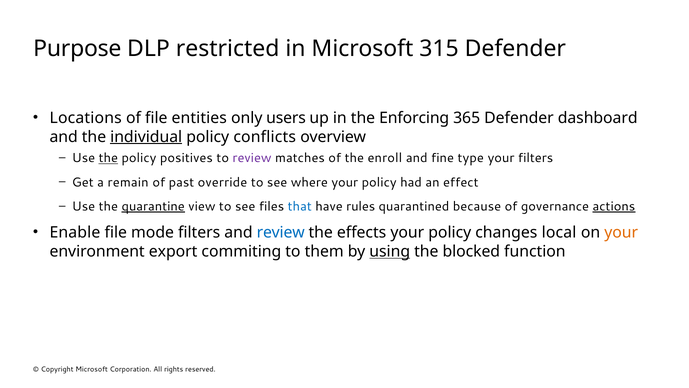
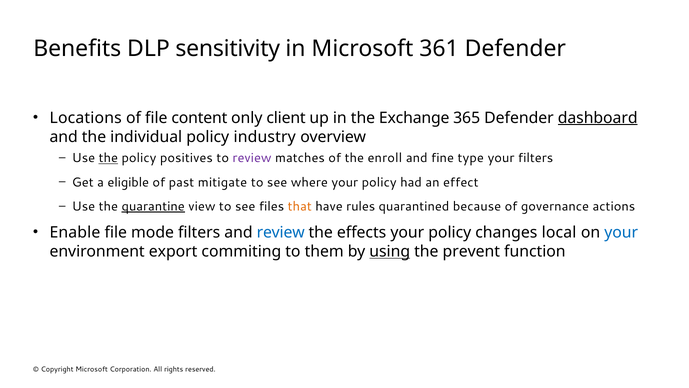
Purpose: Purpose -> Benefits
restricted: restricted -> sensitivity
315: 315 -> 361
entities: entities -> content
users: users -> client
Enforcing: Enforcing -> Exchange
dashboard underline: none -> present
individual underline: present -> none
conflicts: conflicts -> industry
remain: remain -> eligible
override: override -> mitigate
that colour: blue -> orange
actions underline: present -> none
your at (621, 232) colour: orange -> blue
blocked: blocked -> prevent
